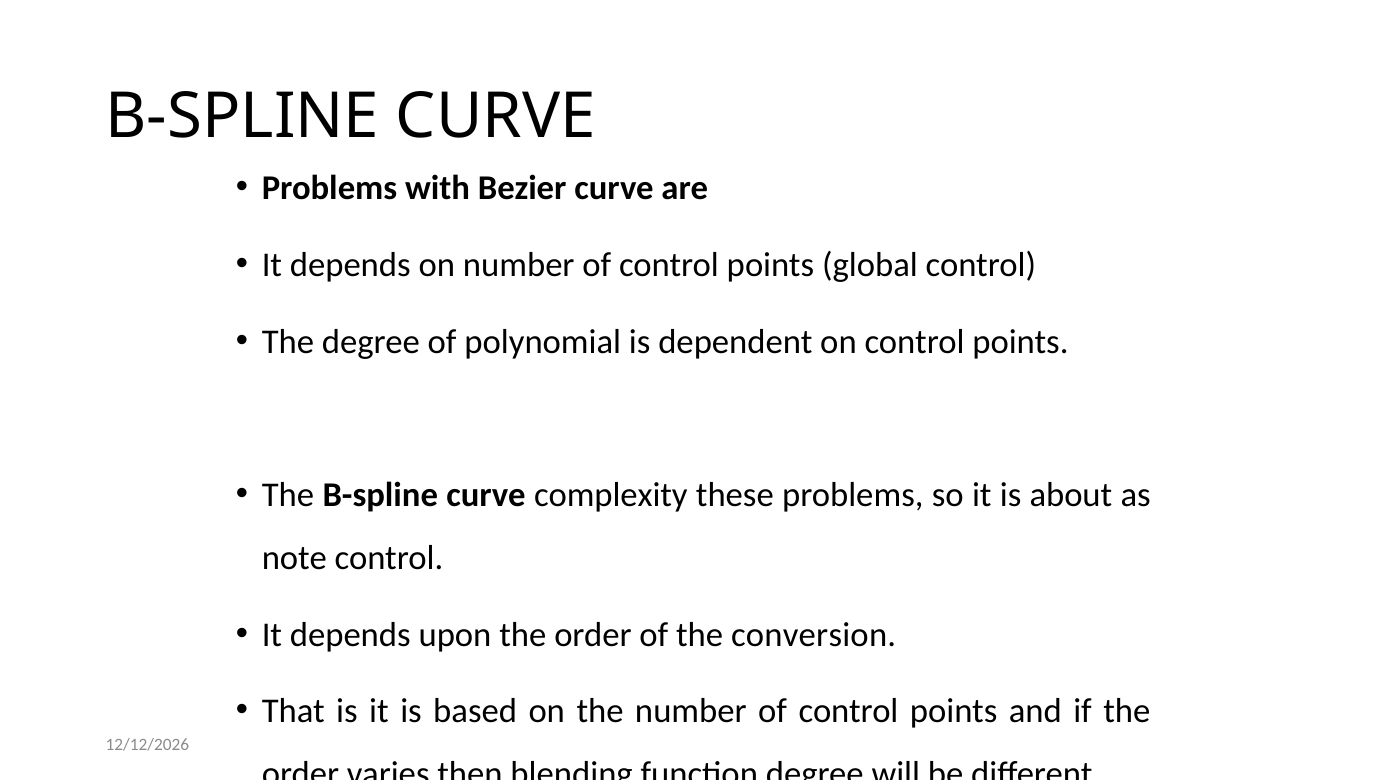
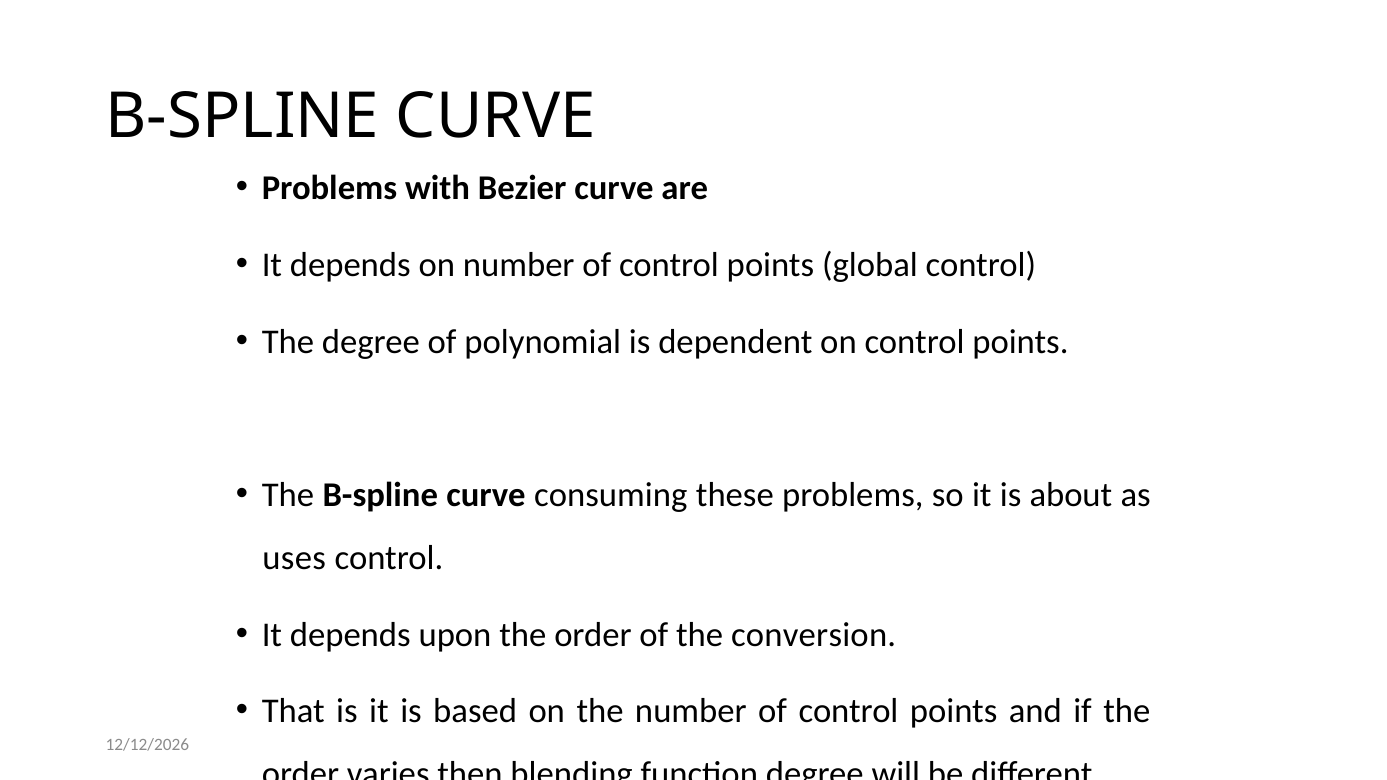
complexity: complexity -> consuming
note: note -> uses
